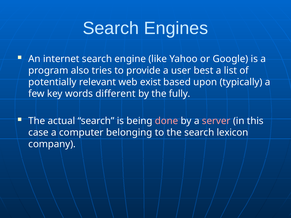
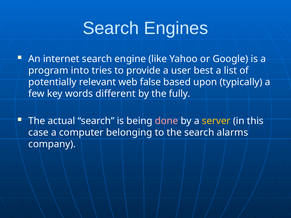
also: also -> into
exist: exist -> false
server colour: pink -> yellow
lexicon: lexicon -> alarms
